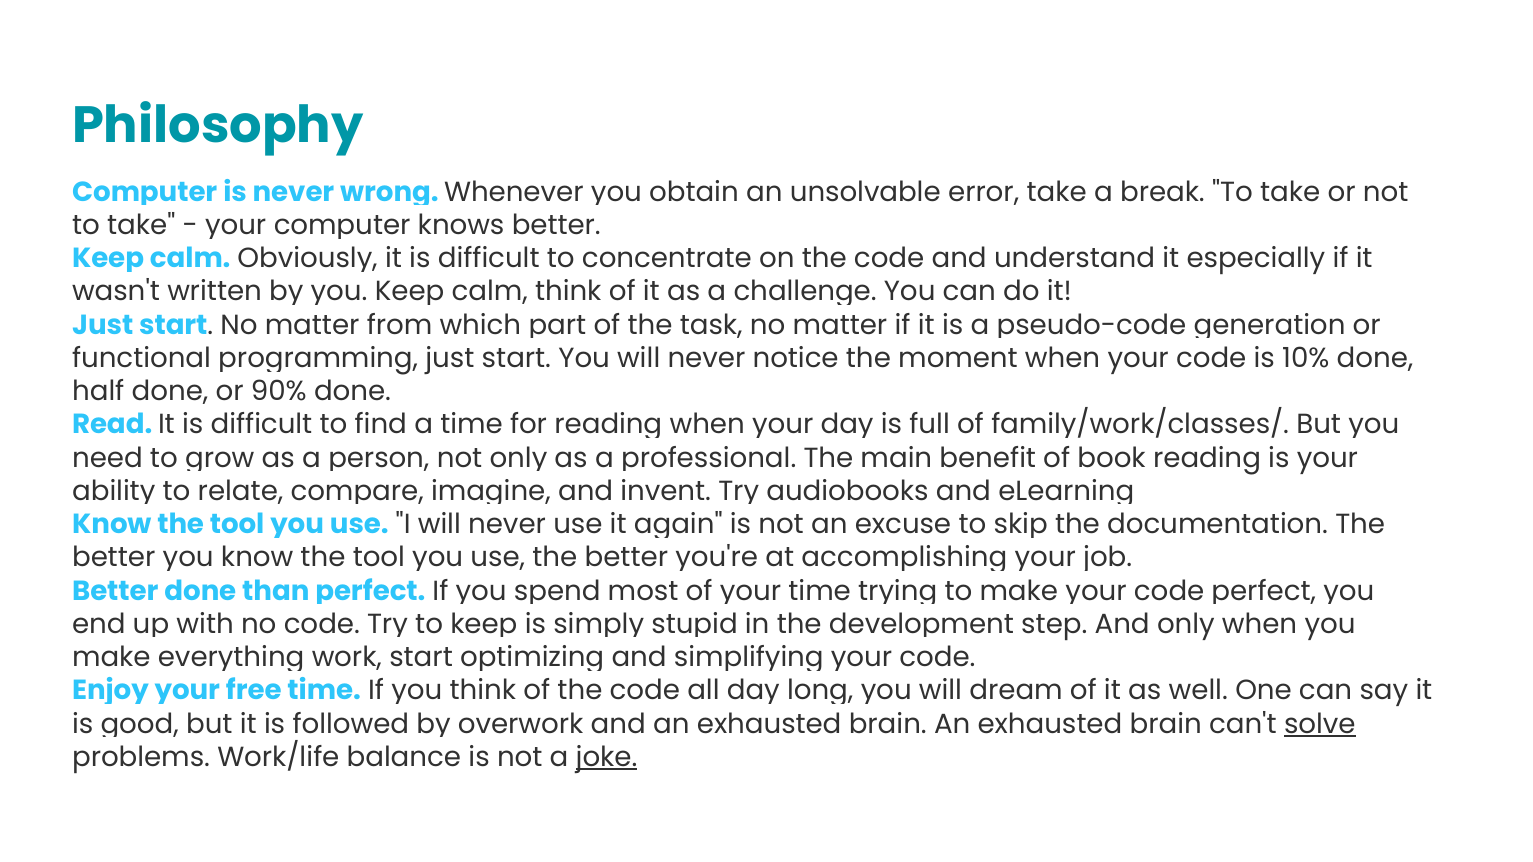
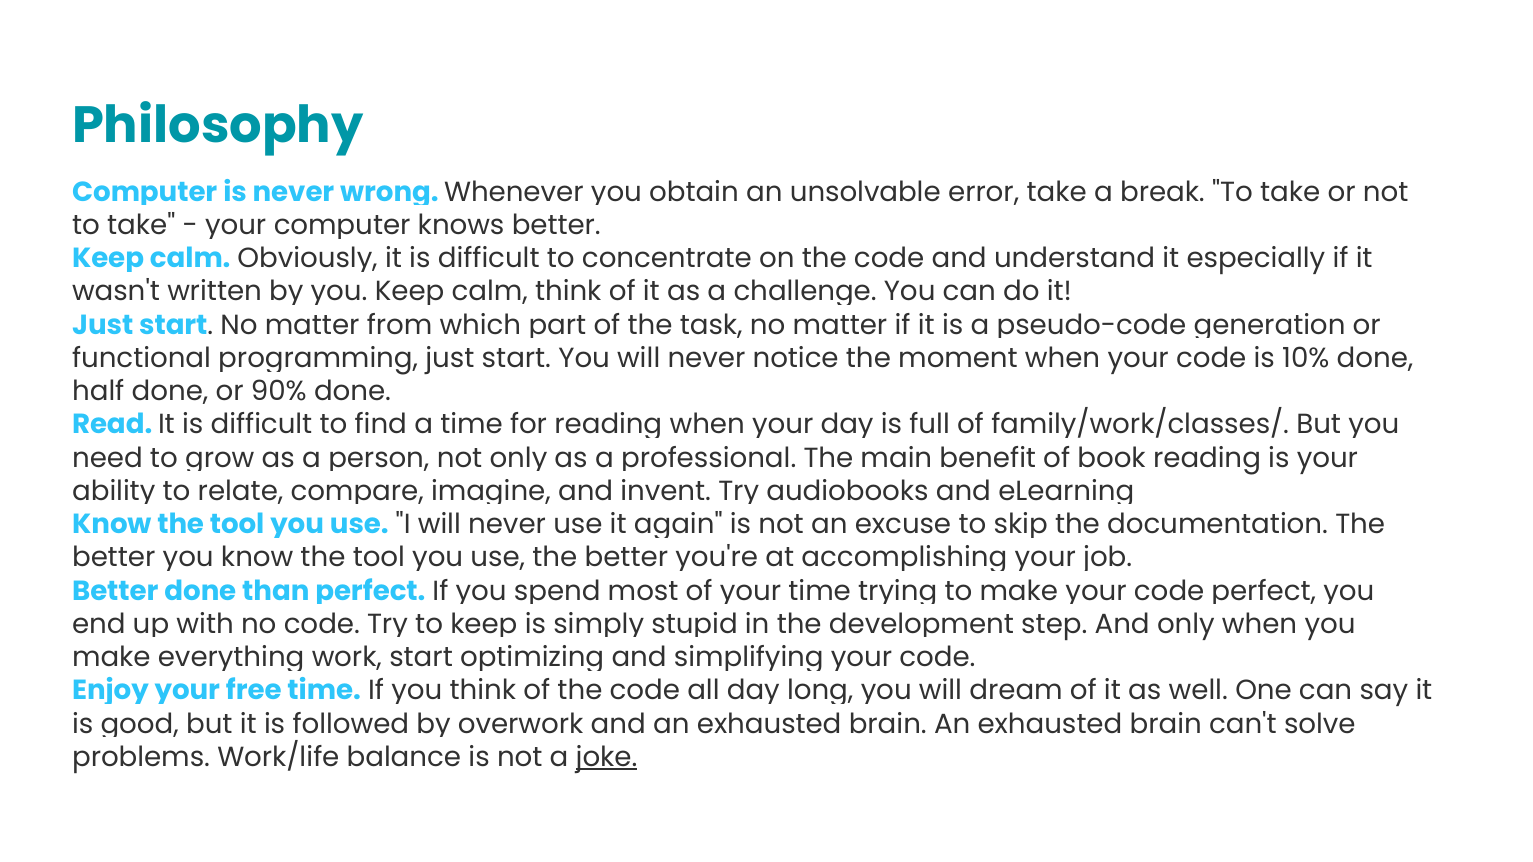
solve underline: present -> none
